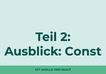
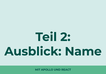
Const: Const -> Name
